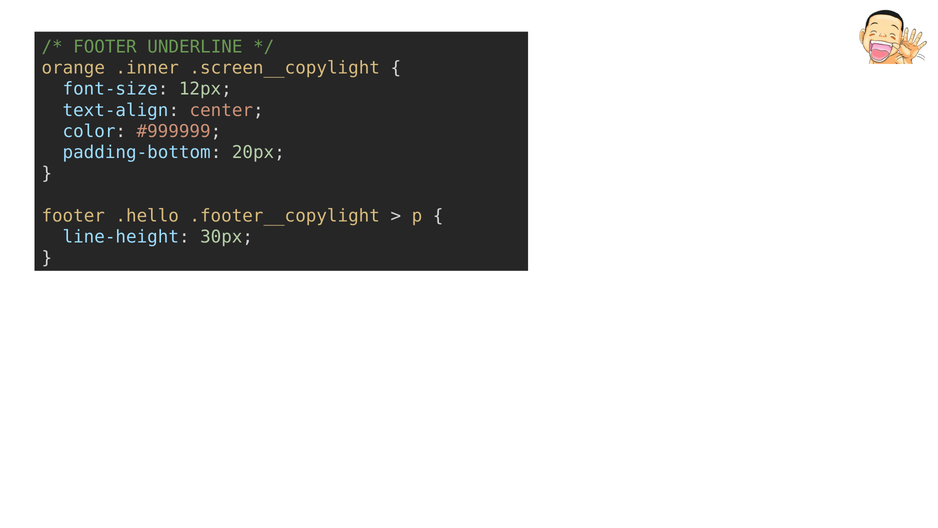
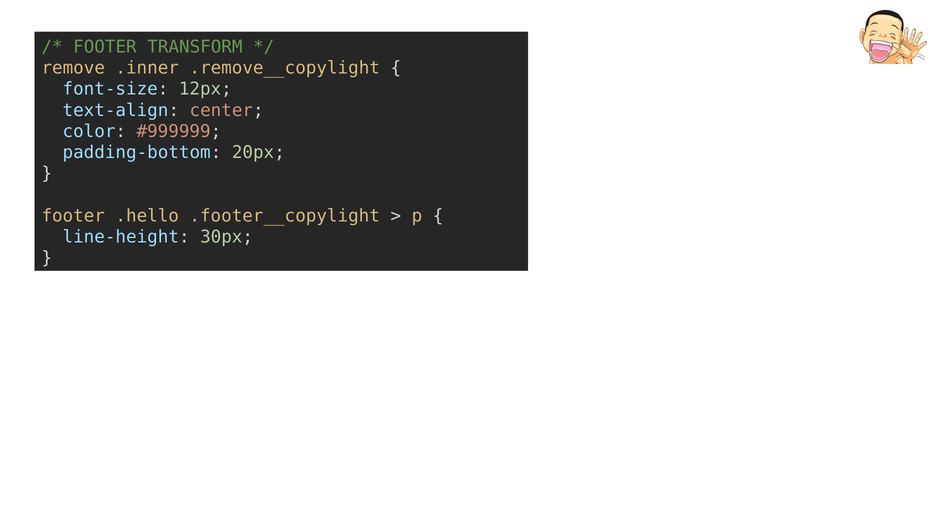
UNDERLINE: UNDERLINE -> TRANSFORM
orange: orange -> remove
.screen__copylight: .screen__copylight -> .remove__copylight
